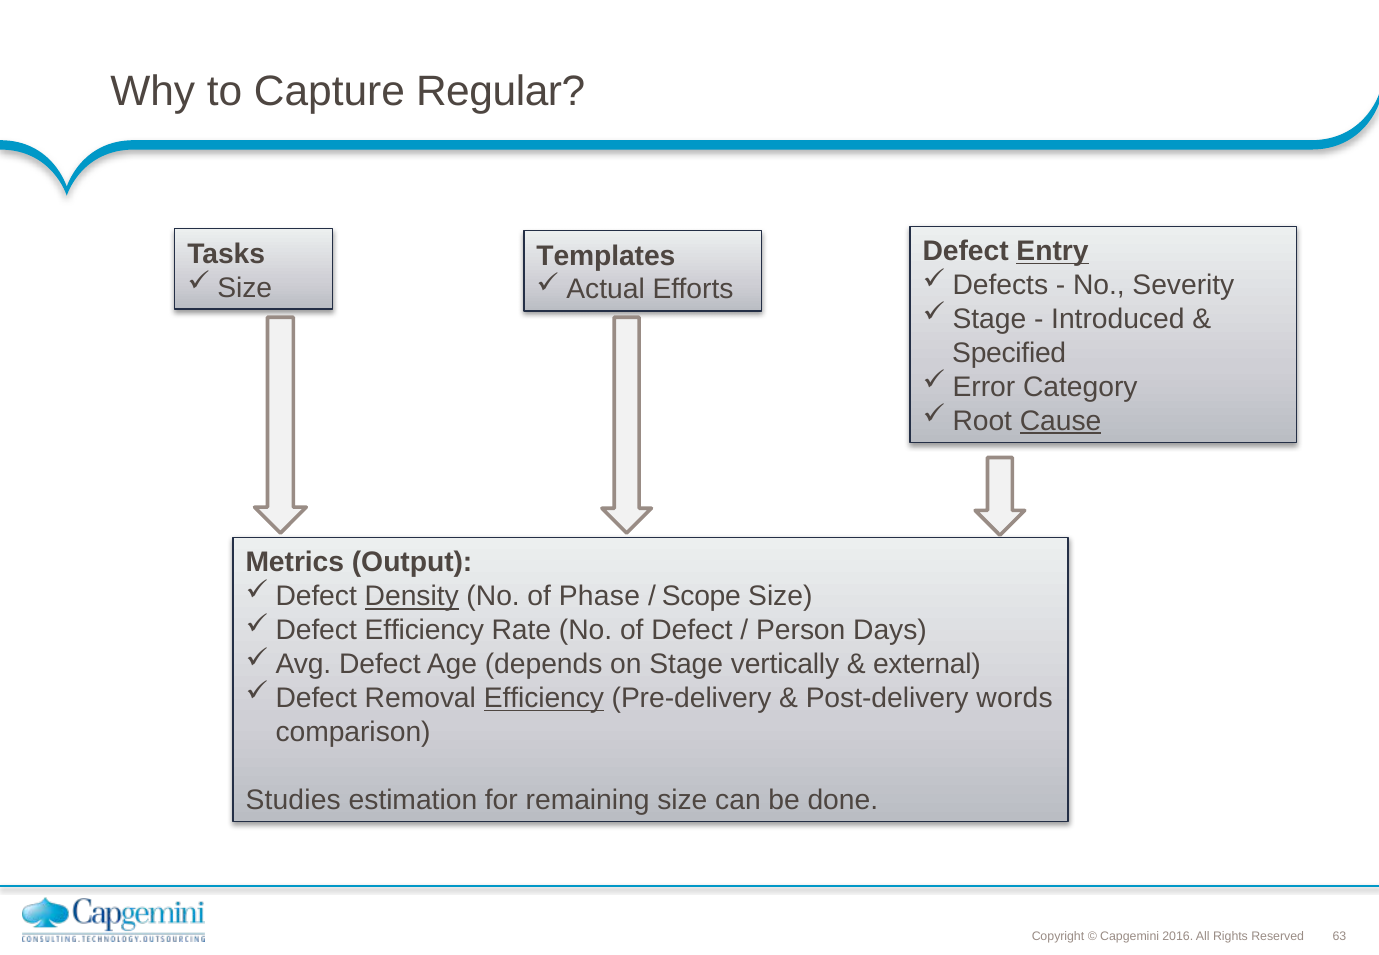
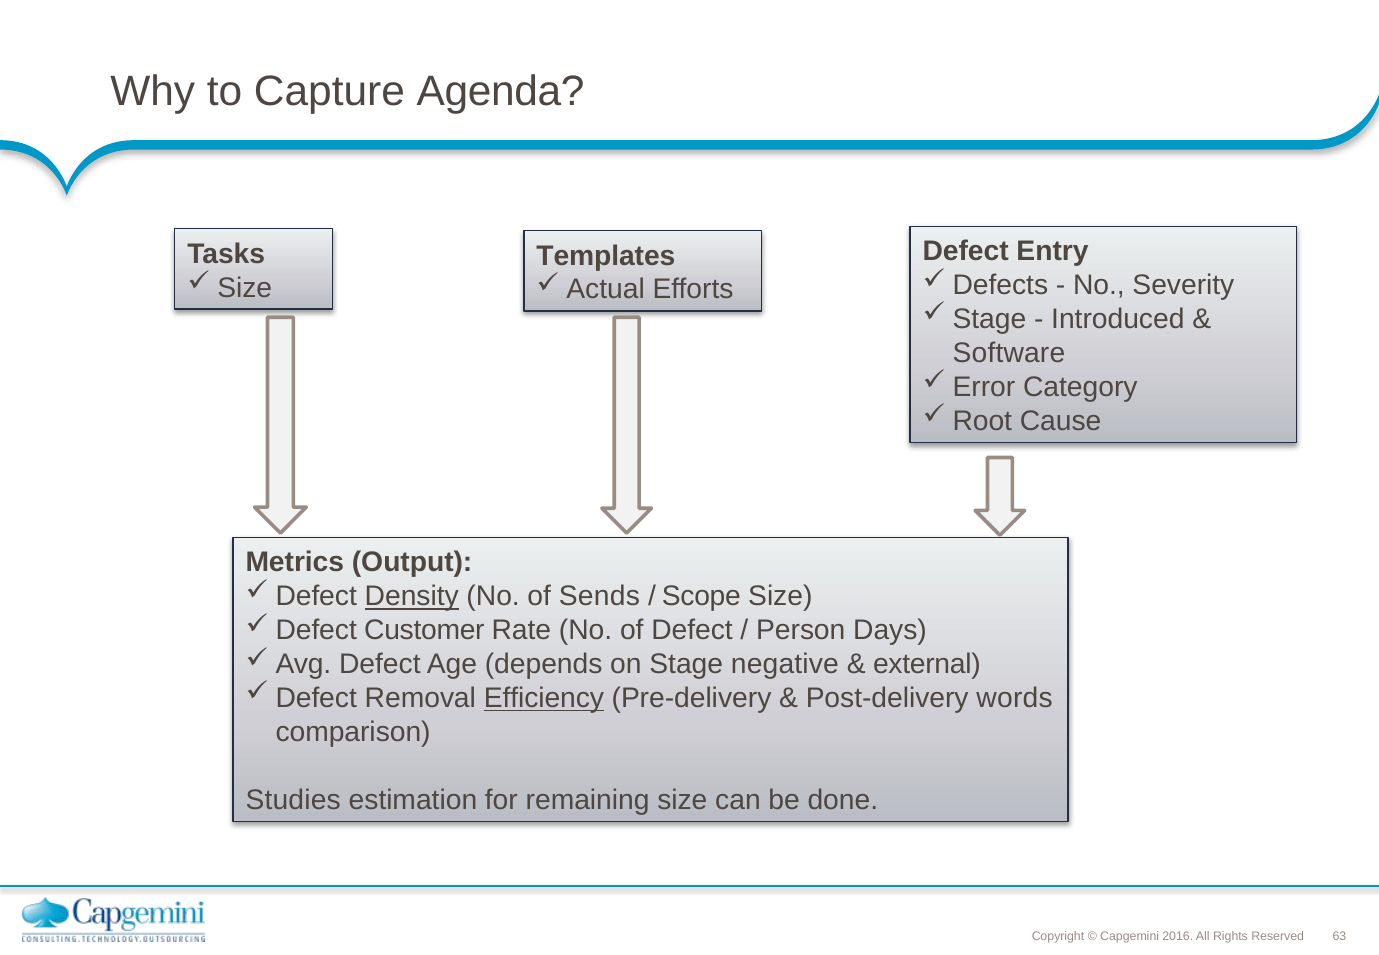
Regular: Regular -> Agenda
Entry underline: present -> none
Specified: Specified -> Software
Cause underline: present -> none
Phase: Phase -> Sends
Efficiency at (424, 630): Efficiency -> Customer
vertically: vertically -> negative
